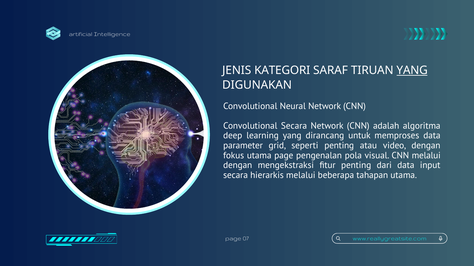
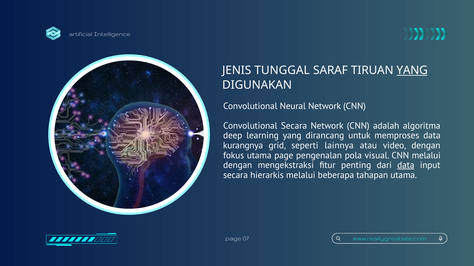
KATEGORI: KATEGORI -> TUNGGAL
parameter: parameter -> kurangnya
seperti penting: penting -> lainnya
data at (406, 166) underline: none -> present
